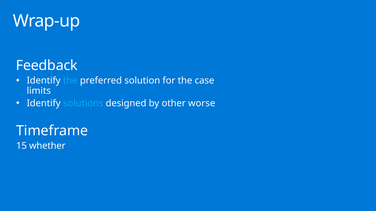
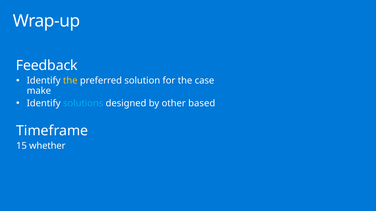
the at (70, 81) colour: light blue -> yellow
limits: limits -> make
worse: worse -> based
